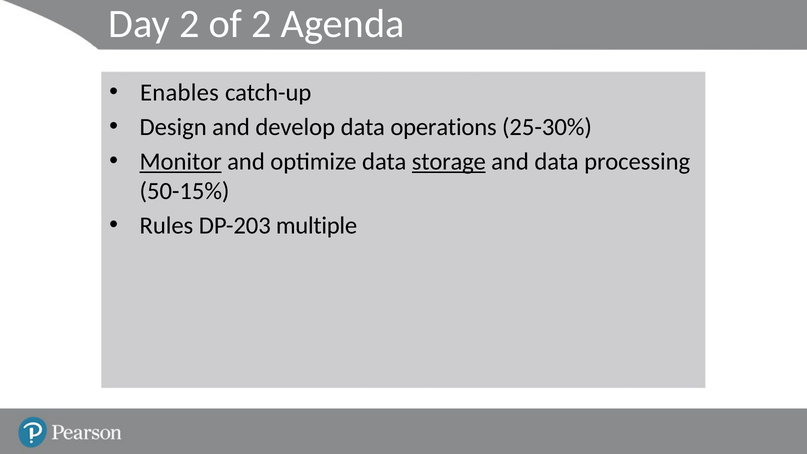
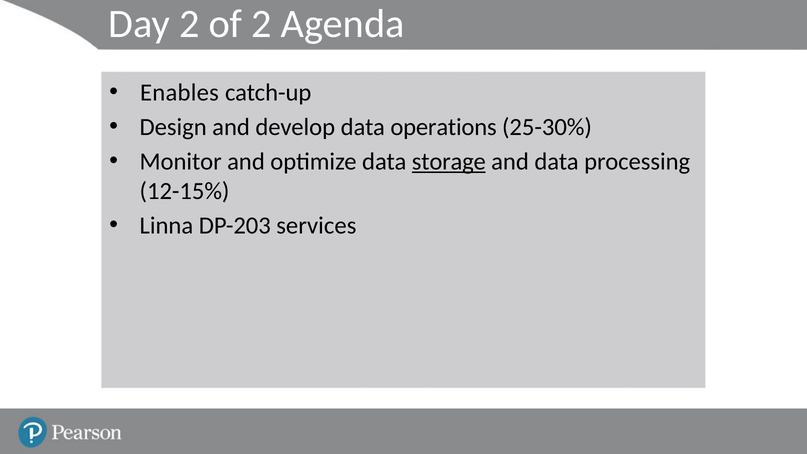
Monitor underline: present -> none
50-15%: 50-15% -> 12-15%
Rules: Rules -> Linna
multiple: multiple -> services
